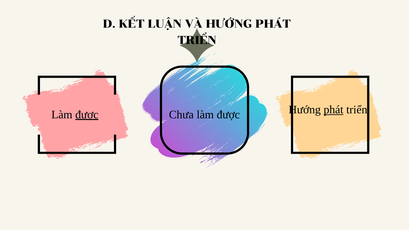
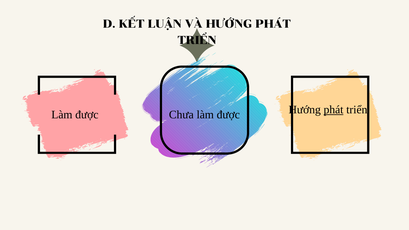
được at (87, 115) underline: present -> none
